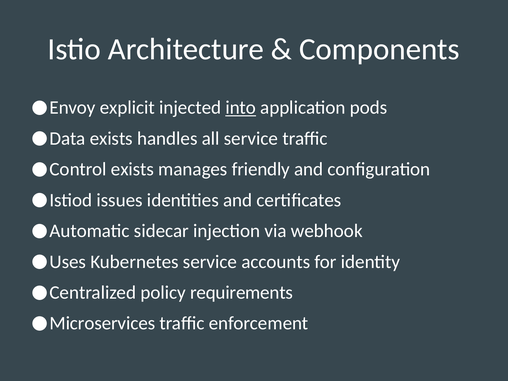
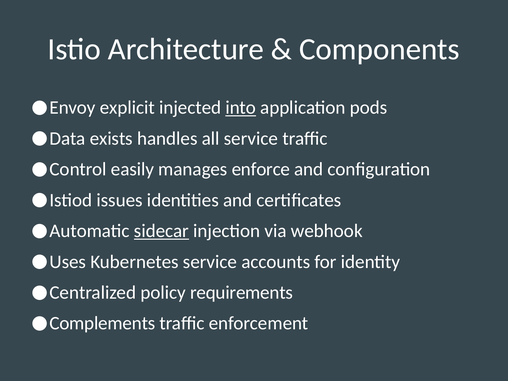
Control exists: exists -> easily
friendly: friendly -> enforce
sidecar underline: none -> present
Microservices: Microservices -> Complements
